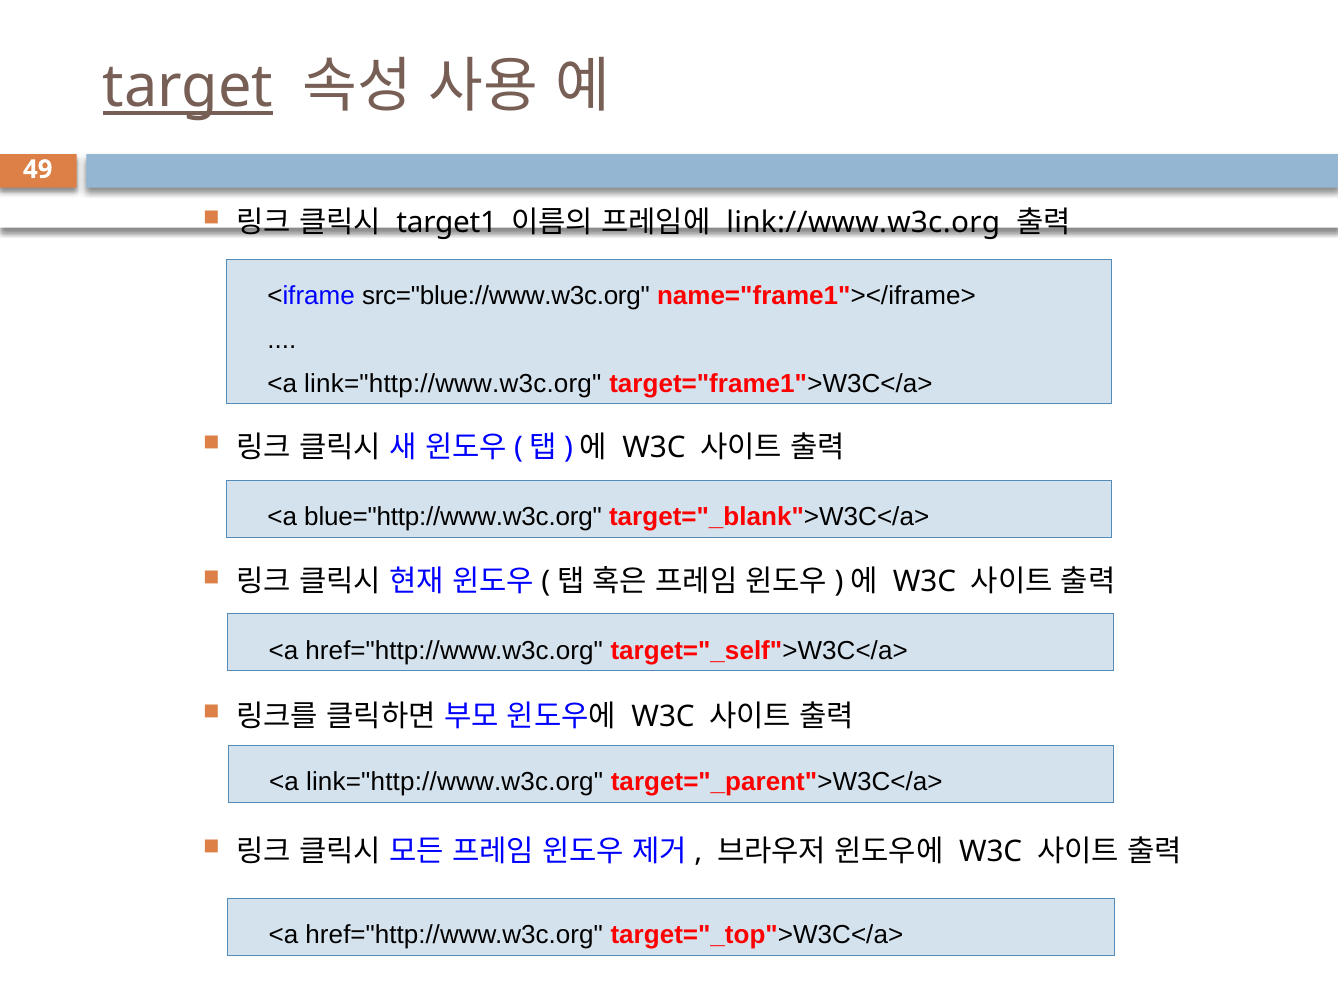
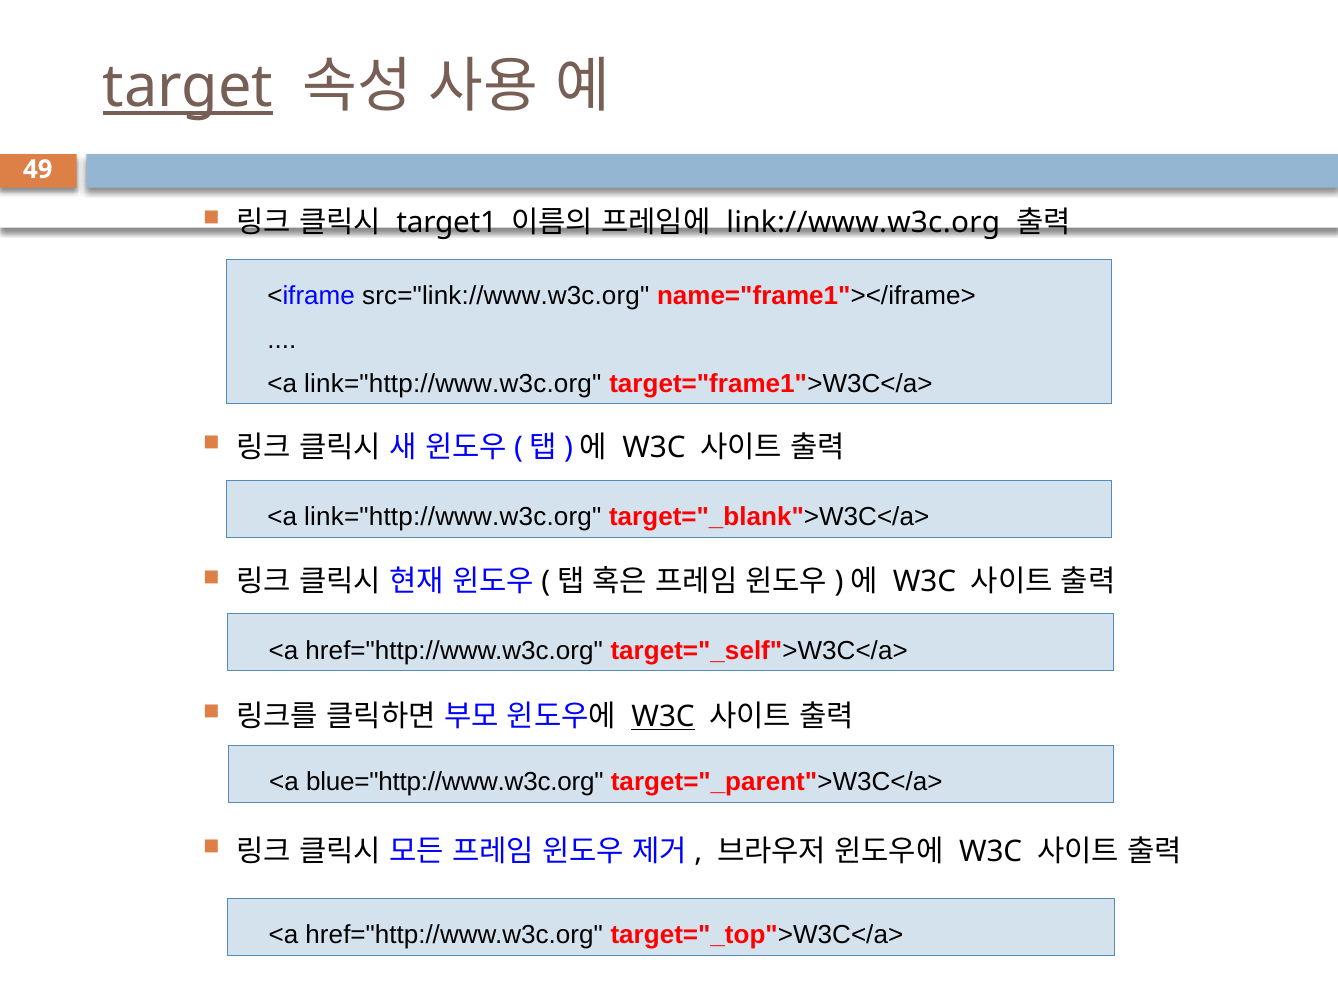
src="blue://www.w3c.org: src="blue://www.w3c.org -> src="link://www.w3c.org
blue="http://www.w3c.org at (453, 517): blue="http://www.w3c.org -> link="http://www.w3c.org
W3C at (663, 716) underline: none -> present
link="http://www.w3c.org at (455, 782): link="http://www.w3c.org -> blue="http://www.w3c.org
